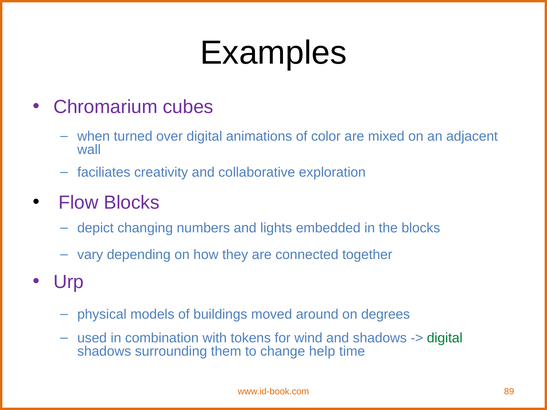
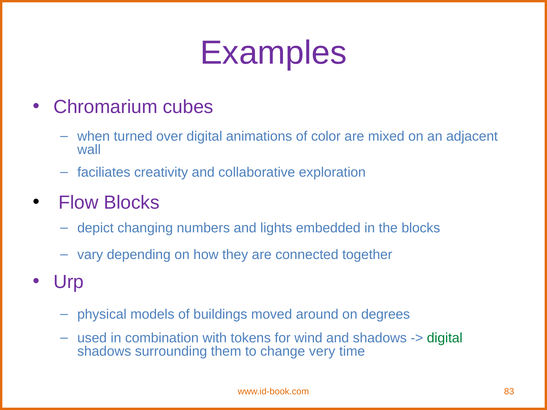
Examples colour: black -> purple
help: help -> very
89: 89 -> 83
